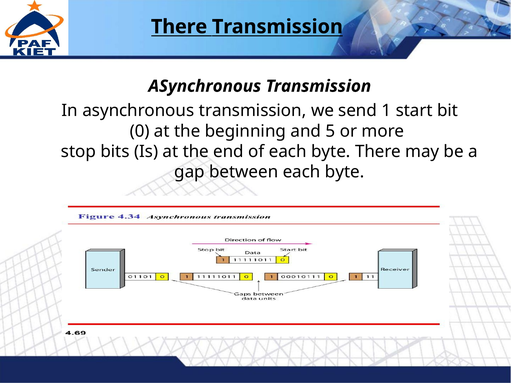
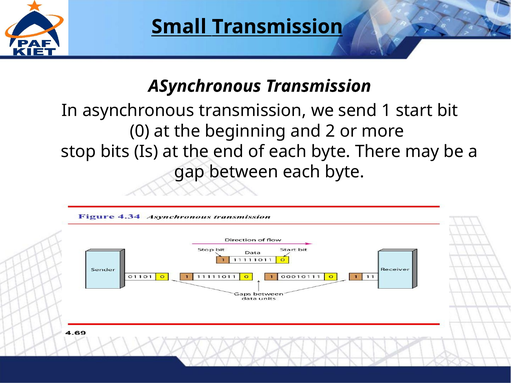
There at (179, 27): There -> Small
5: 5 -> 2
